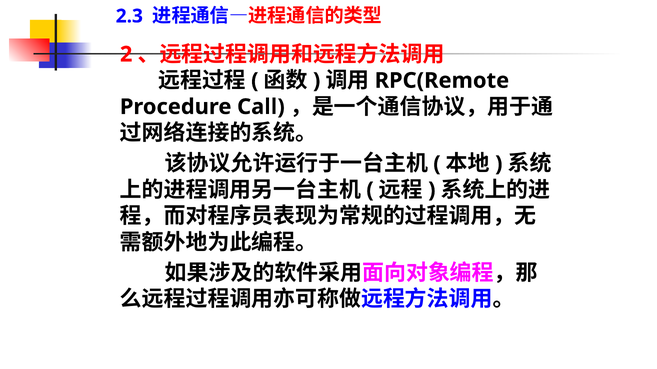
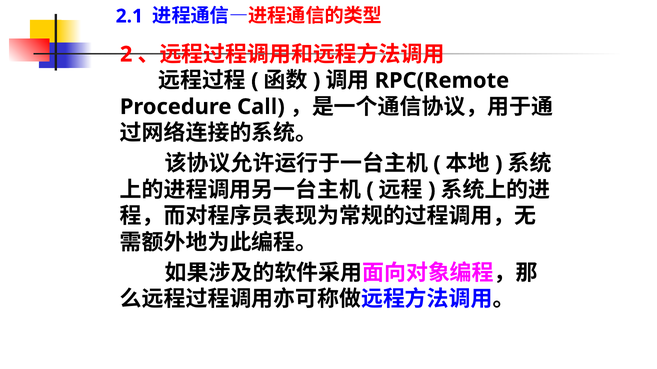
2.3: 2.3 -> 2.1
